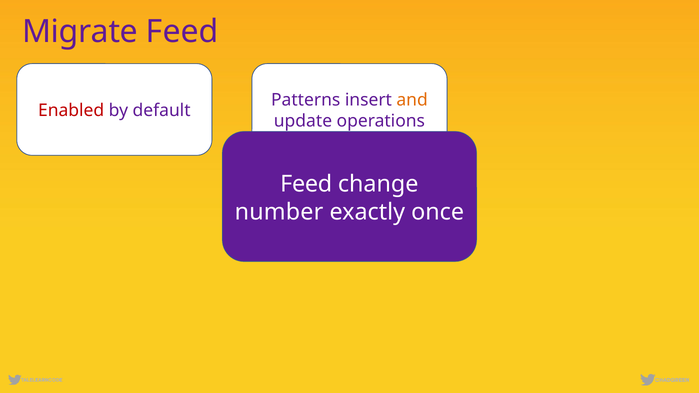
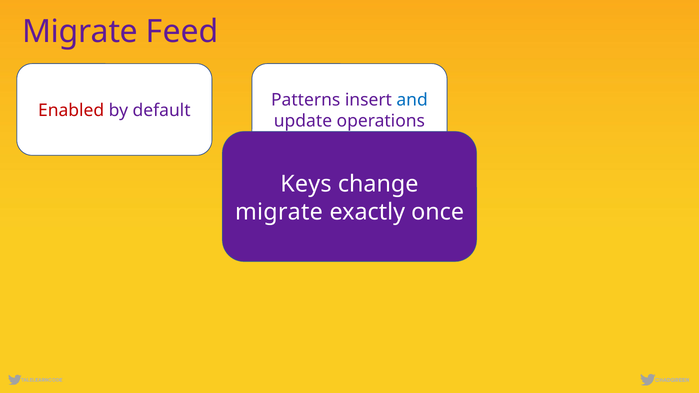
and colour: orange -> blue
Feed at (306, 184): Feed -> Keys
number at (279, 212): number -> migrate
